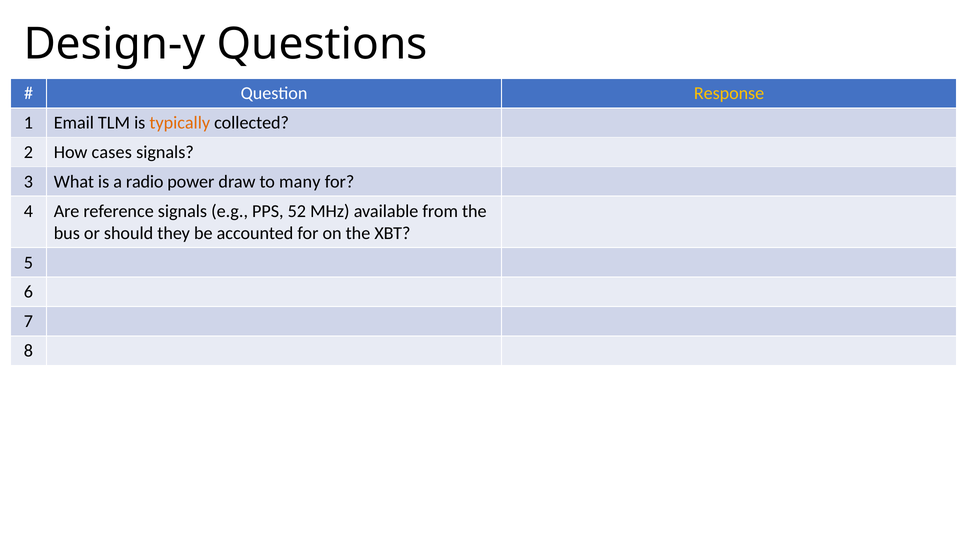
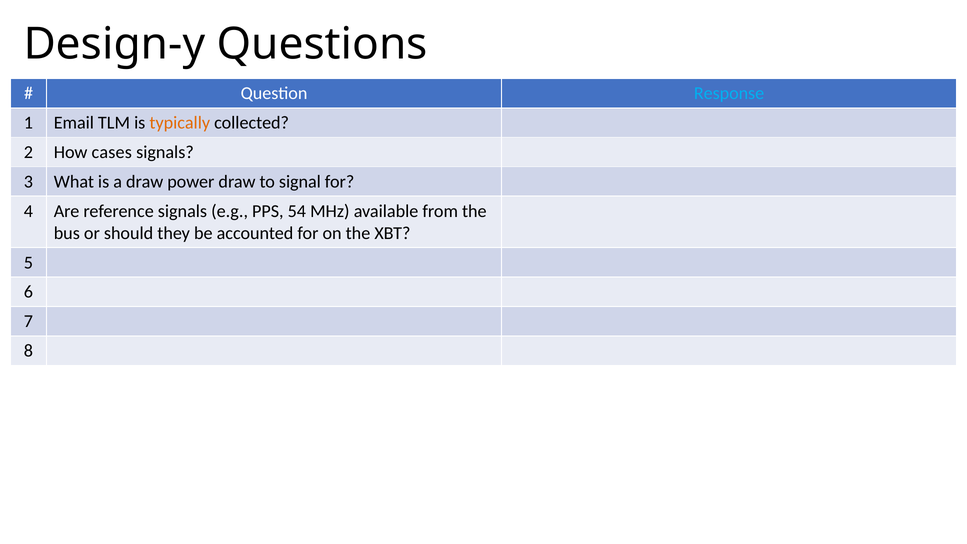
Response colour: yellow -> light blue
a radio: radio -> draw
many: many -> signal
52: 52 -> 54
